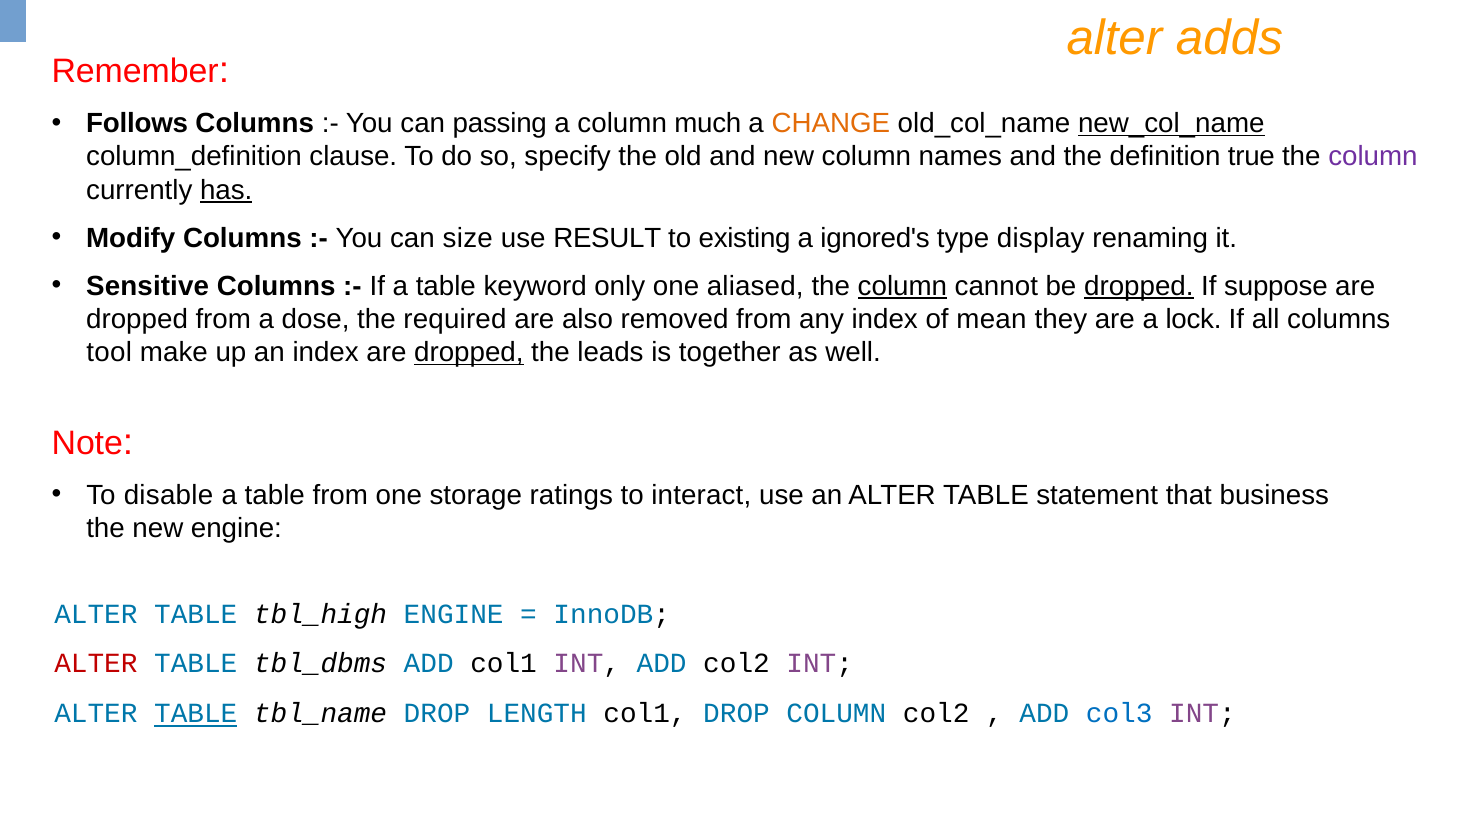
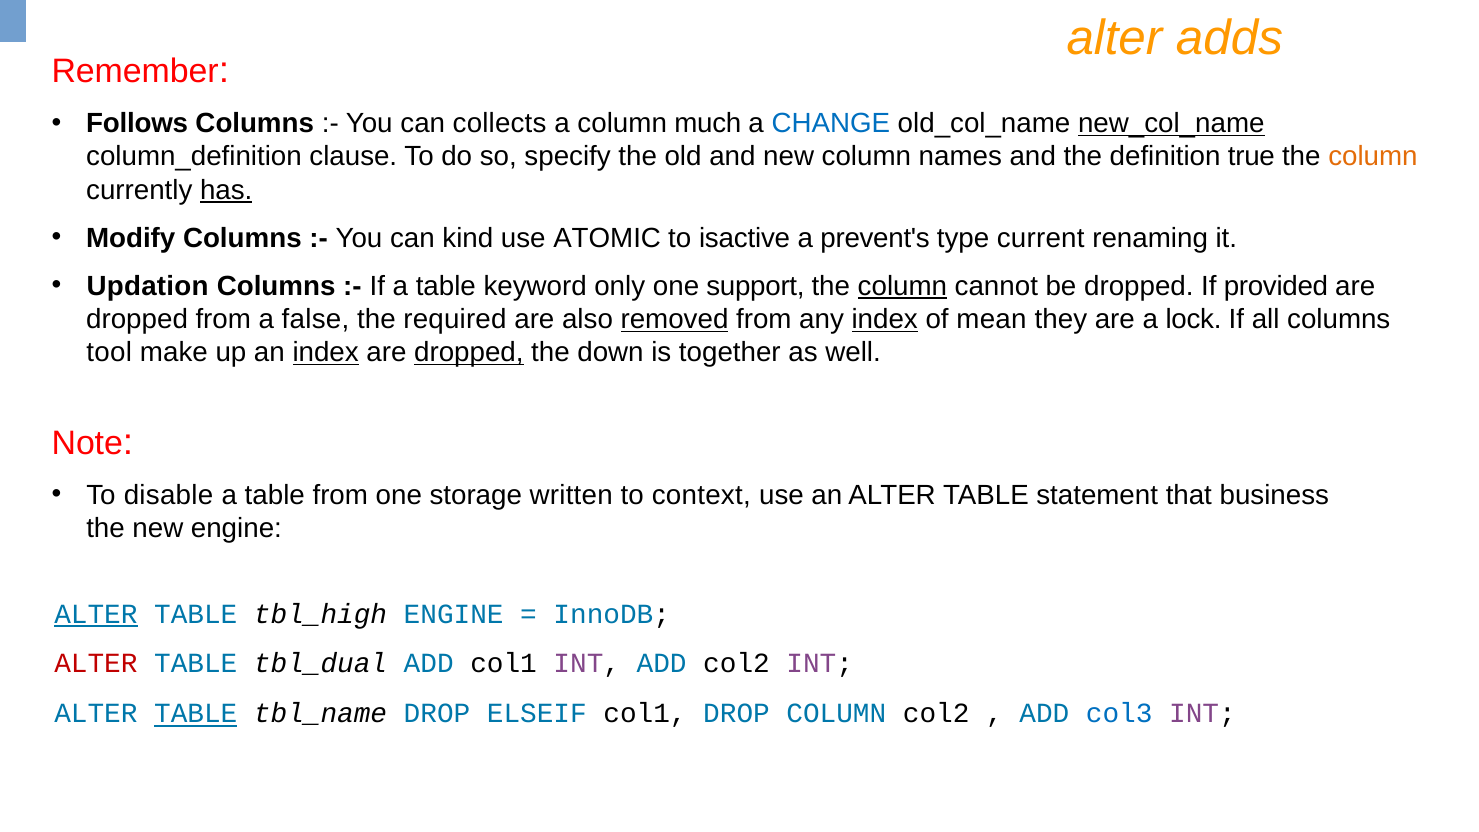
passing: passing -> collects
CHANGE colour: orange -> blue
column at (1373, 157) colour: purple -> orange
size: size -> kind
RESULT: RESULT -> ATOMIC
existing: existing -> isactive
ignored's: ignored's -> prevent's
display: display -> current
Sensitive: Sensitive -> Updation
aliased: aliased -> support
dropped at (1139, 286) underline: present -> none
suppose: suppose -> provided
dose: dose -> false
removed underline: none -> present
index at (885, 319) underline: none -> present
index at (326, 353) underline: none -> present
leads: leads -> down
ratings: ratings -> written
interact: interact -> context
ALTER at (96, 614) underline: none -> present
tbl_dbms: tbl_dbms -> tbl_dual
LENGTH: LENGTH -> ELSEIF
